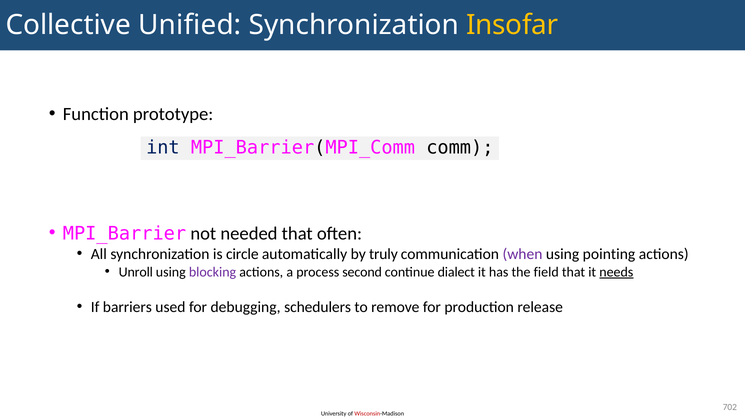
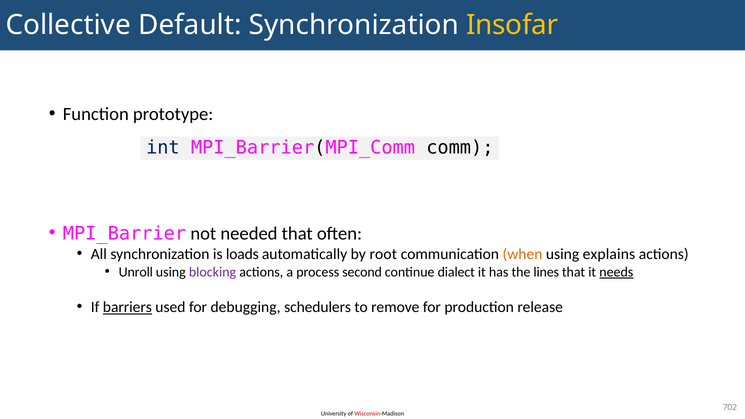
Unified: Unified -> Default
circle: circle -> loads
truly: truly -> root
when colour: purple -> orange
pointing: pointing -> explains
field: field -> lines
barriers underline: none -> present
